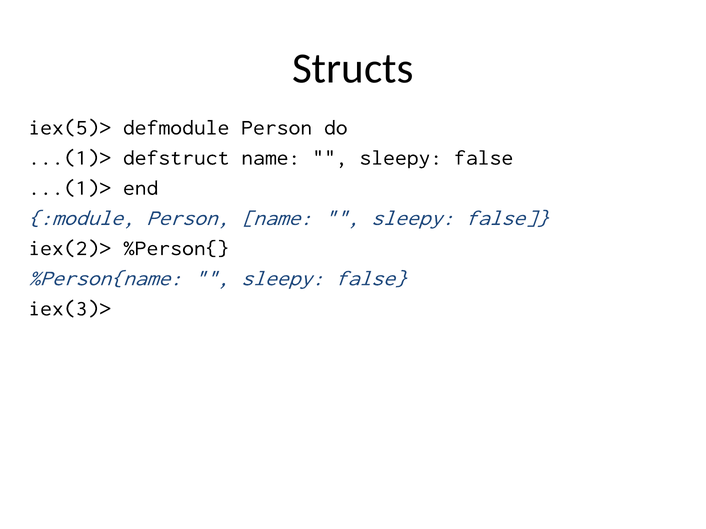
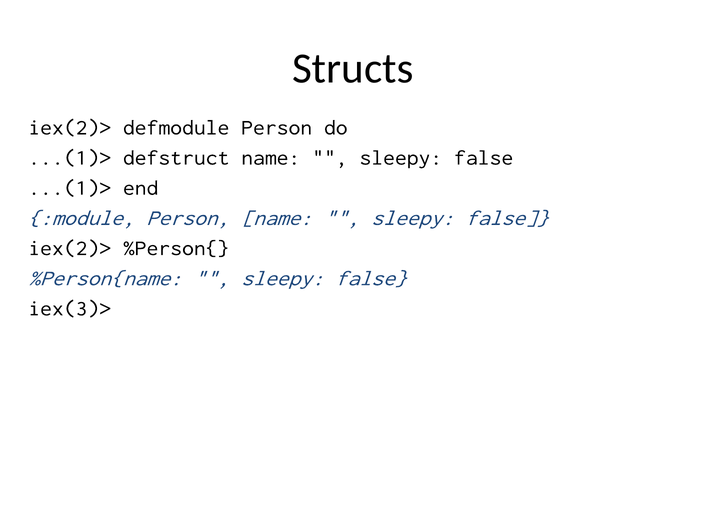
iex(5)> at (70, 127): iex(5)> -> iex(2)>
